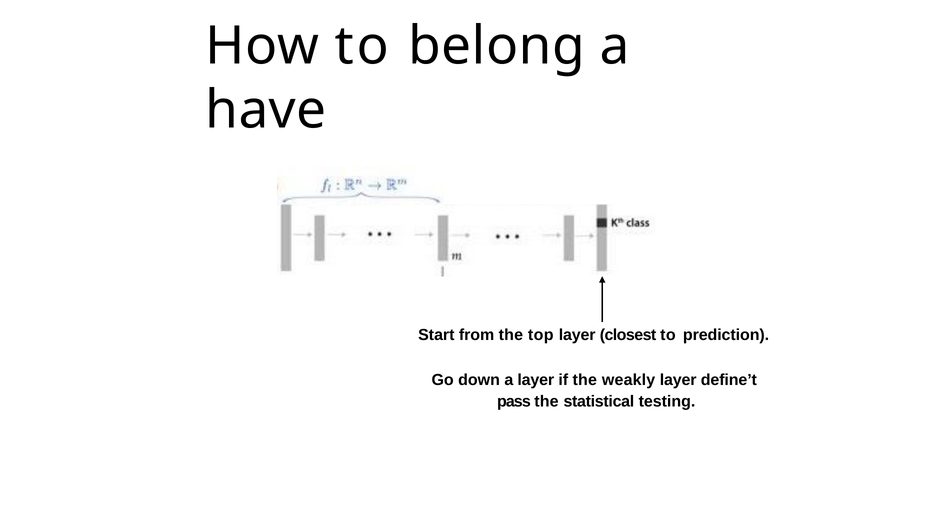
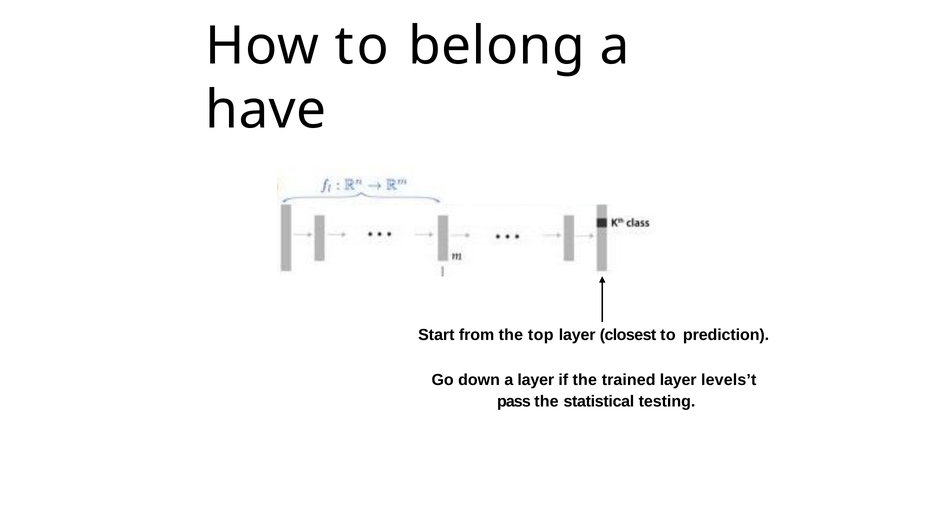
weakly: weakly -> trained
define’t: define’t -> levels’t
